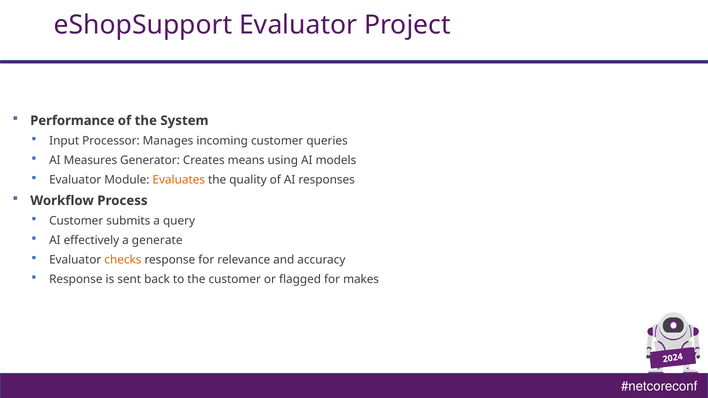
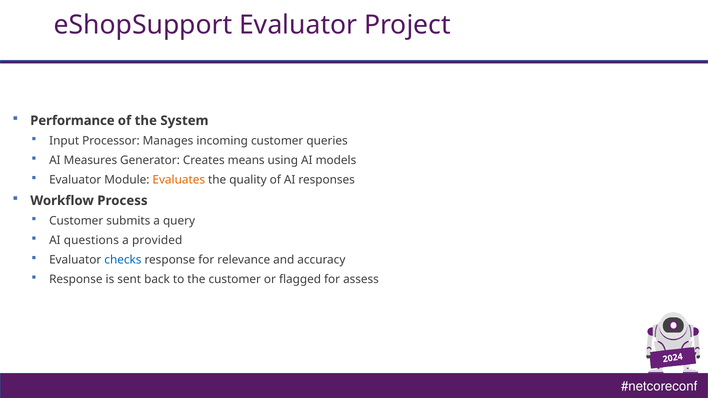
effectively: effectively -> questions
generate: generate -> provided
checks colour: orange -> blue
makes: makes -> assess
